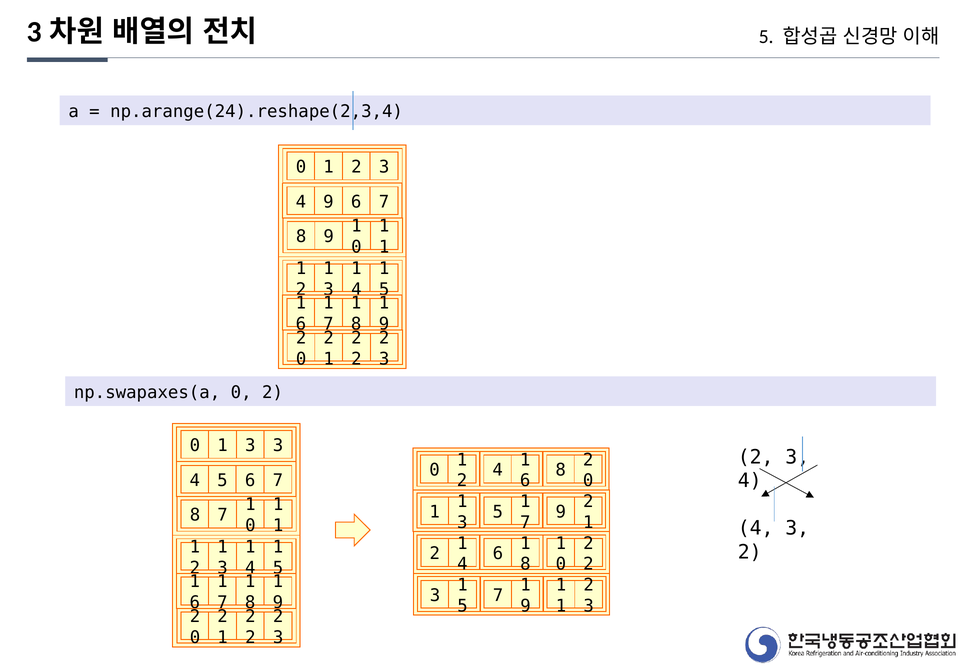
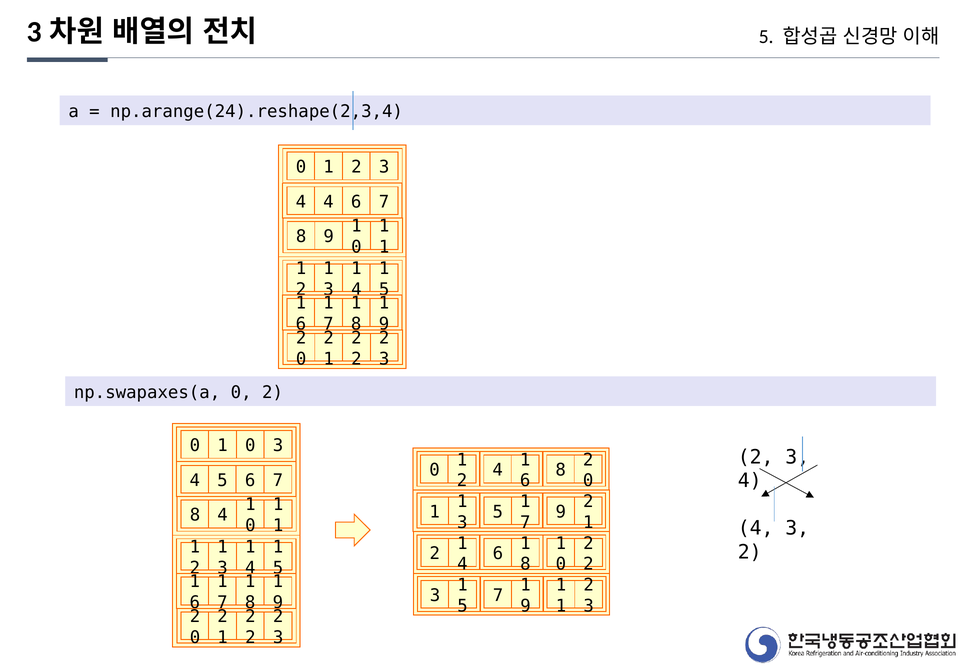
9 at (328, 202): 9 -> 4
0 1 3: 3 -> 0
8 7: 7 -> 4
